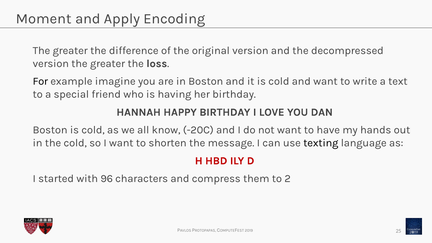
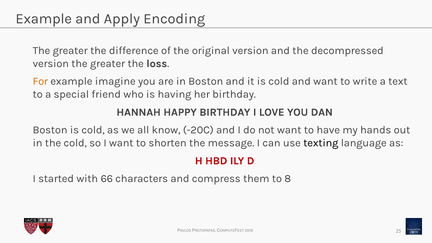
Moment at (44, 19): Moment -> Example
For colour: black -> orange
96: 96 -> 66
2: 2 -> 8
